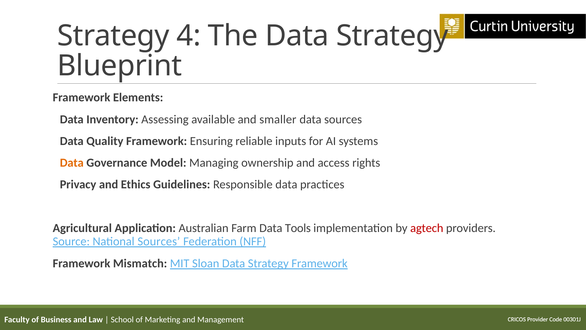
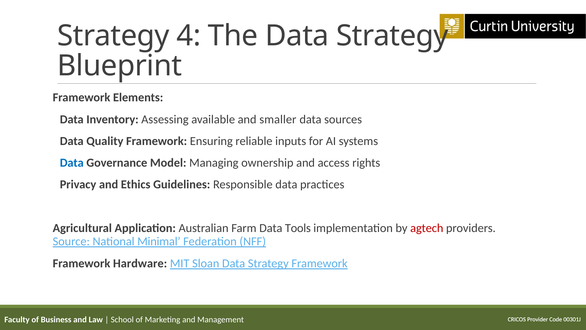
Data at (72, 163) colour: orange -> blue
National Sources: Sources -> Minimal
Mismatch: Mismatch -> Hardware
